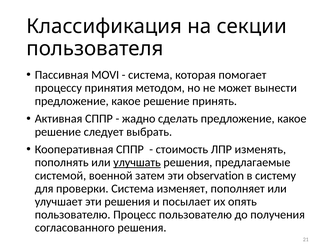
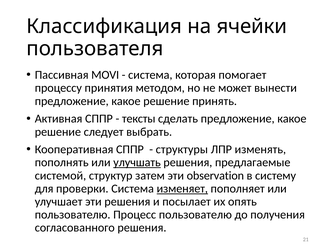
секции: секции -> ячейки
жадно: жадно -> тексты
стоимость: стоимость -> структуры
военной: военной -> структур
изменяет underline: none -> present
